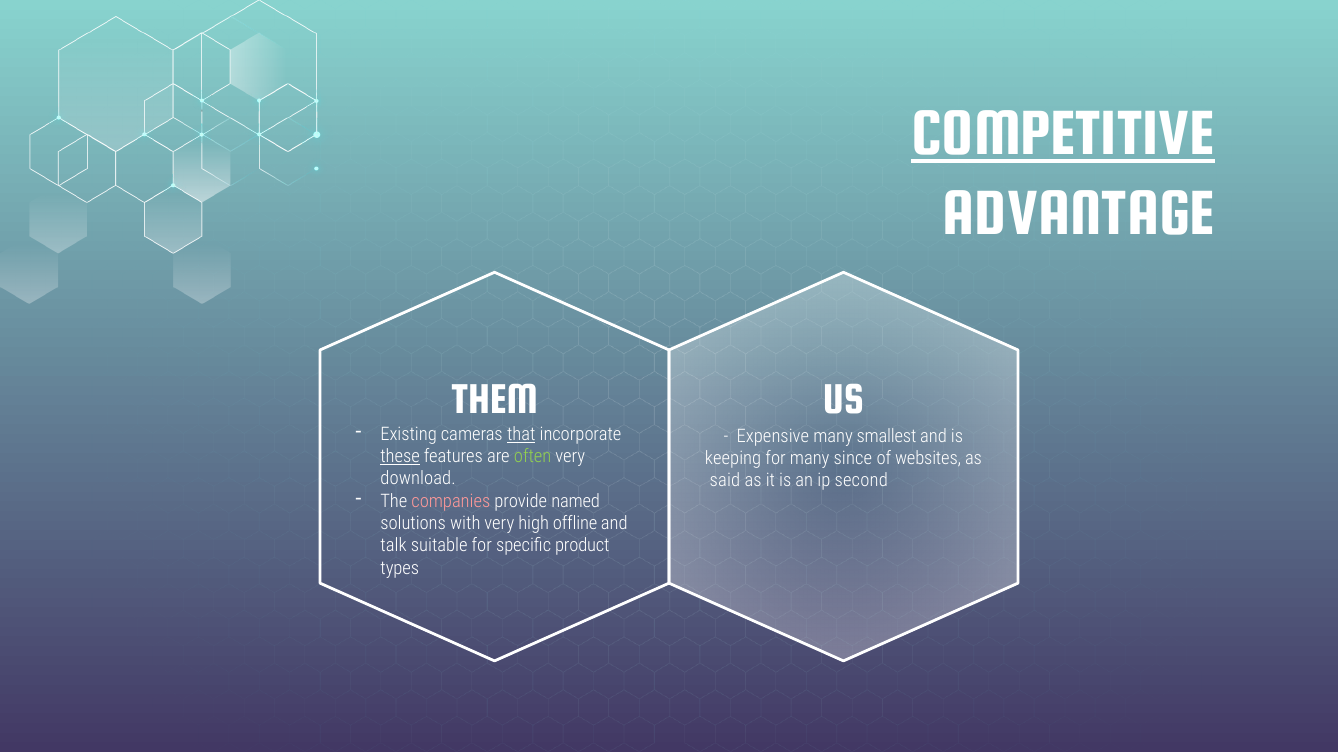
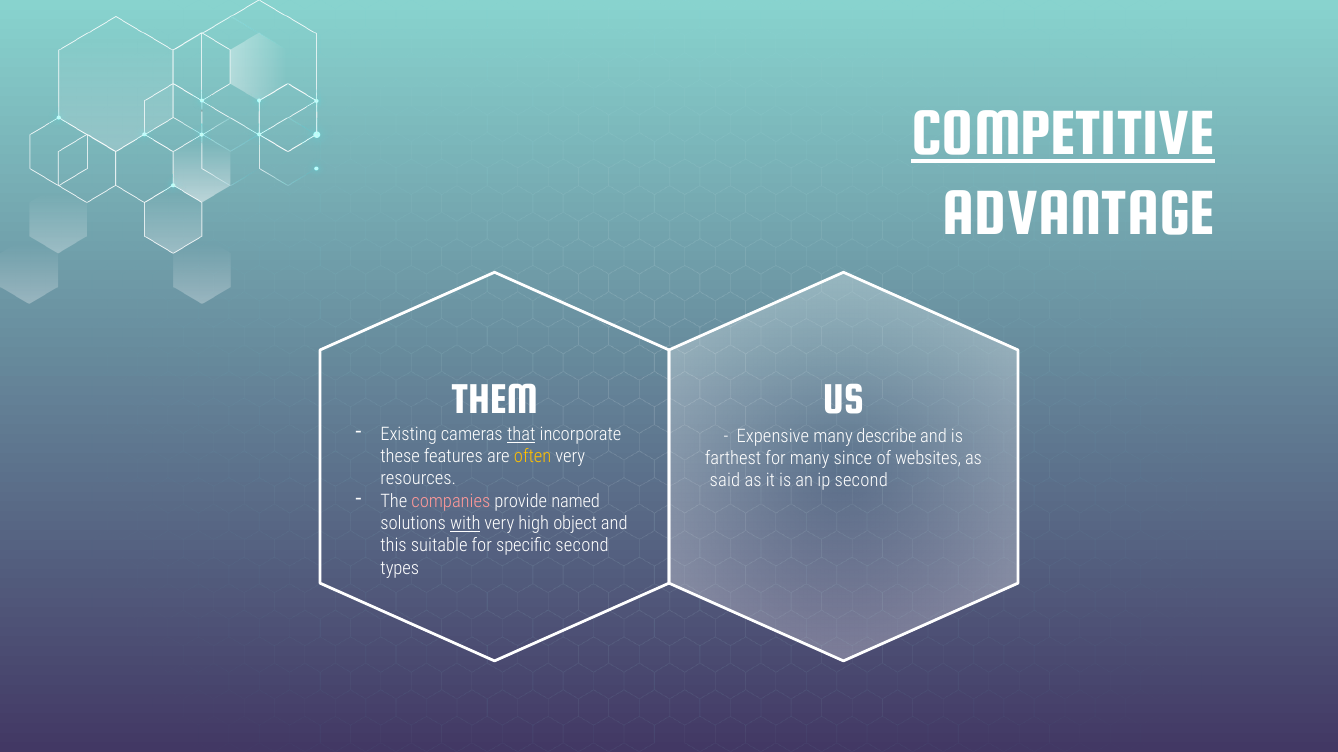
smallest: smallest -> describe
these underline: present -> none
often colour: light green -> yellow
keeping: keeping -> farthest
download: download -> resources
with underline: none -> present
offline: offline -> object
talk: talk -> this
specific product: product -> second
